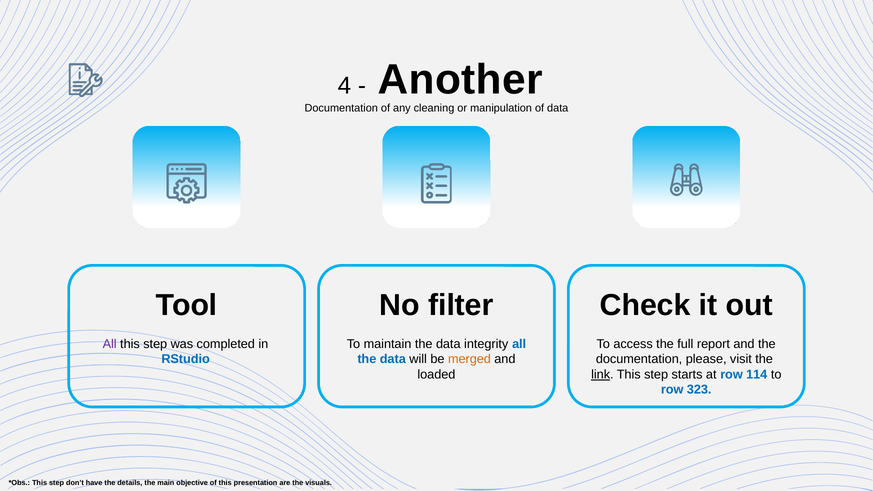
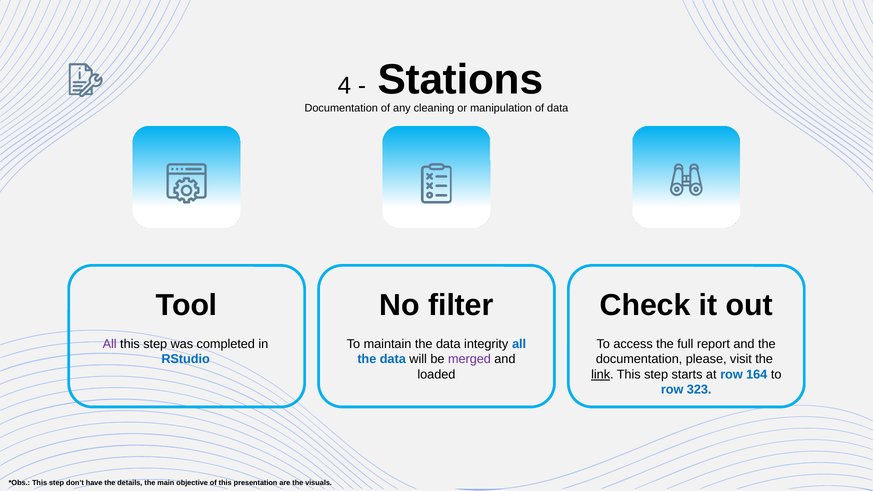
Another: Another -> Stations
merged colour: orange -> purple
114: 114 -> 164
